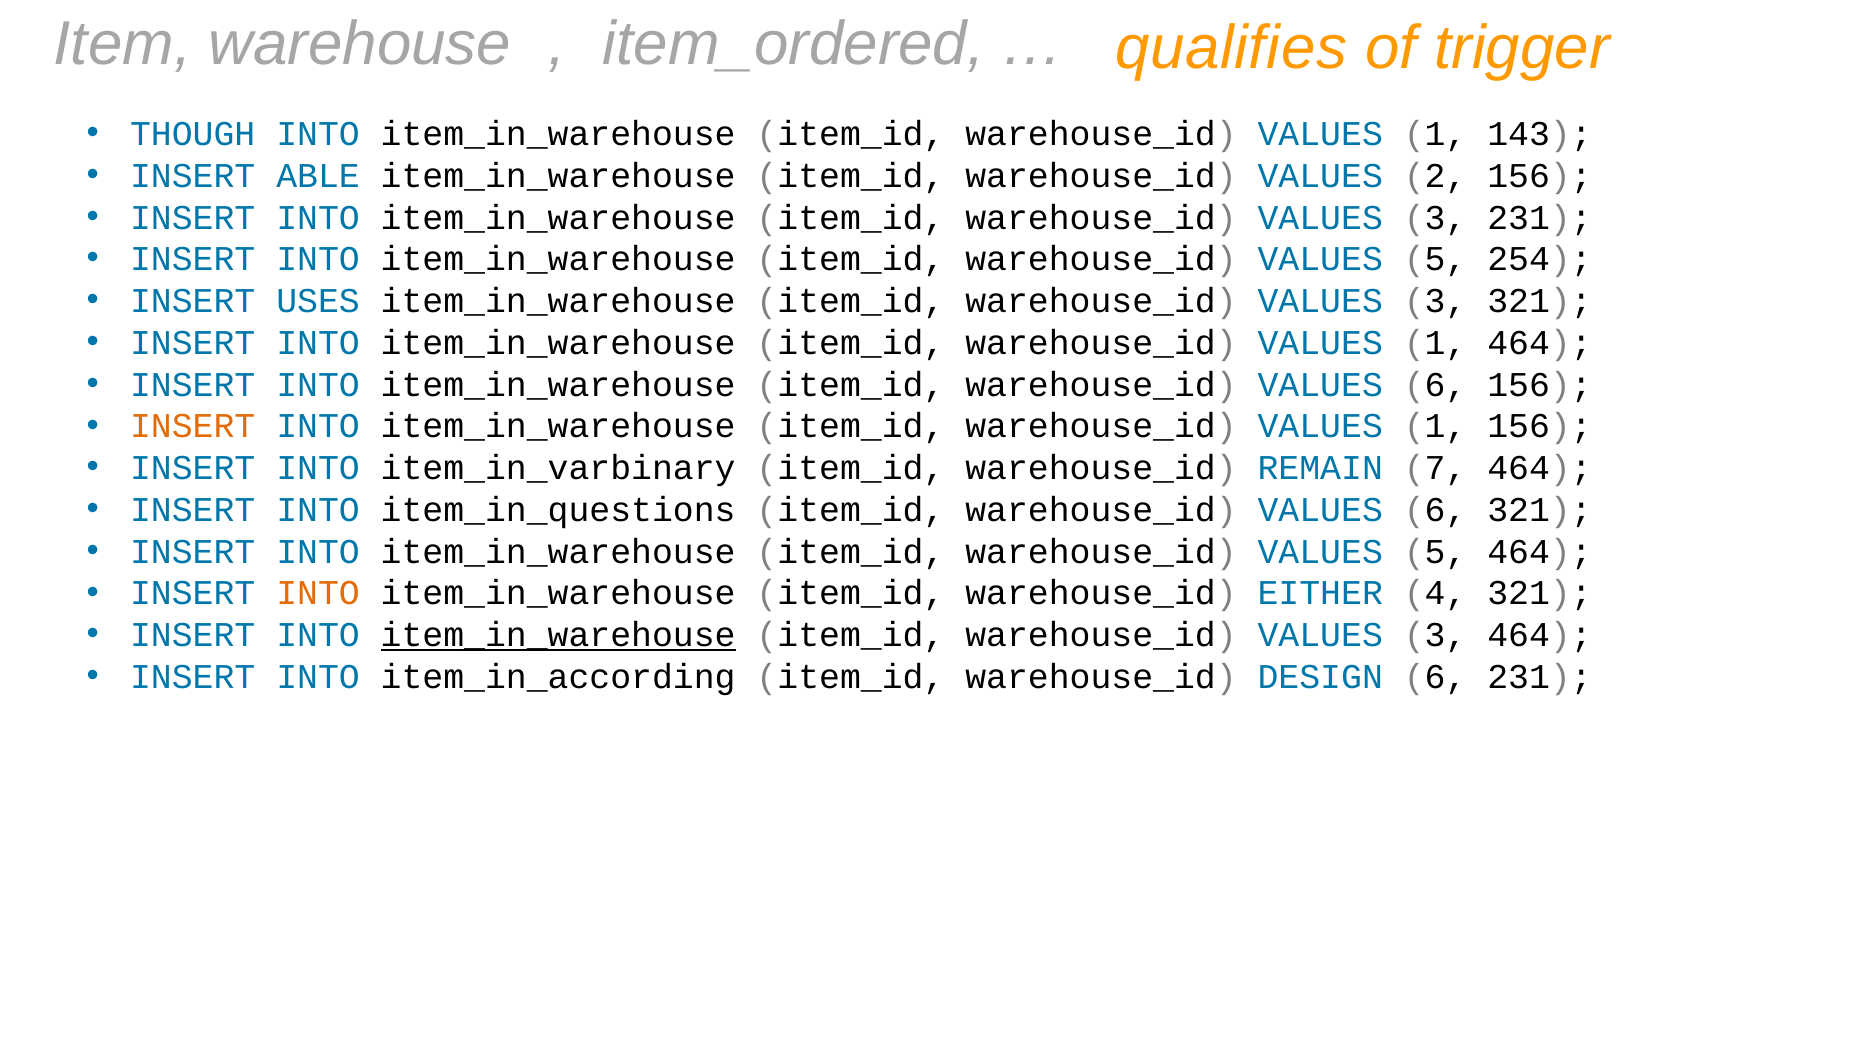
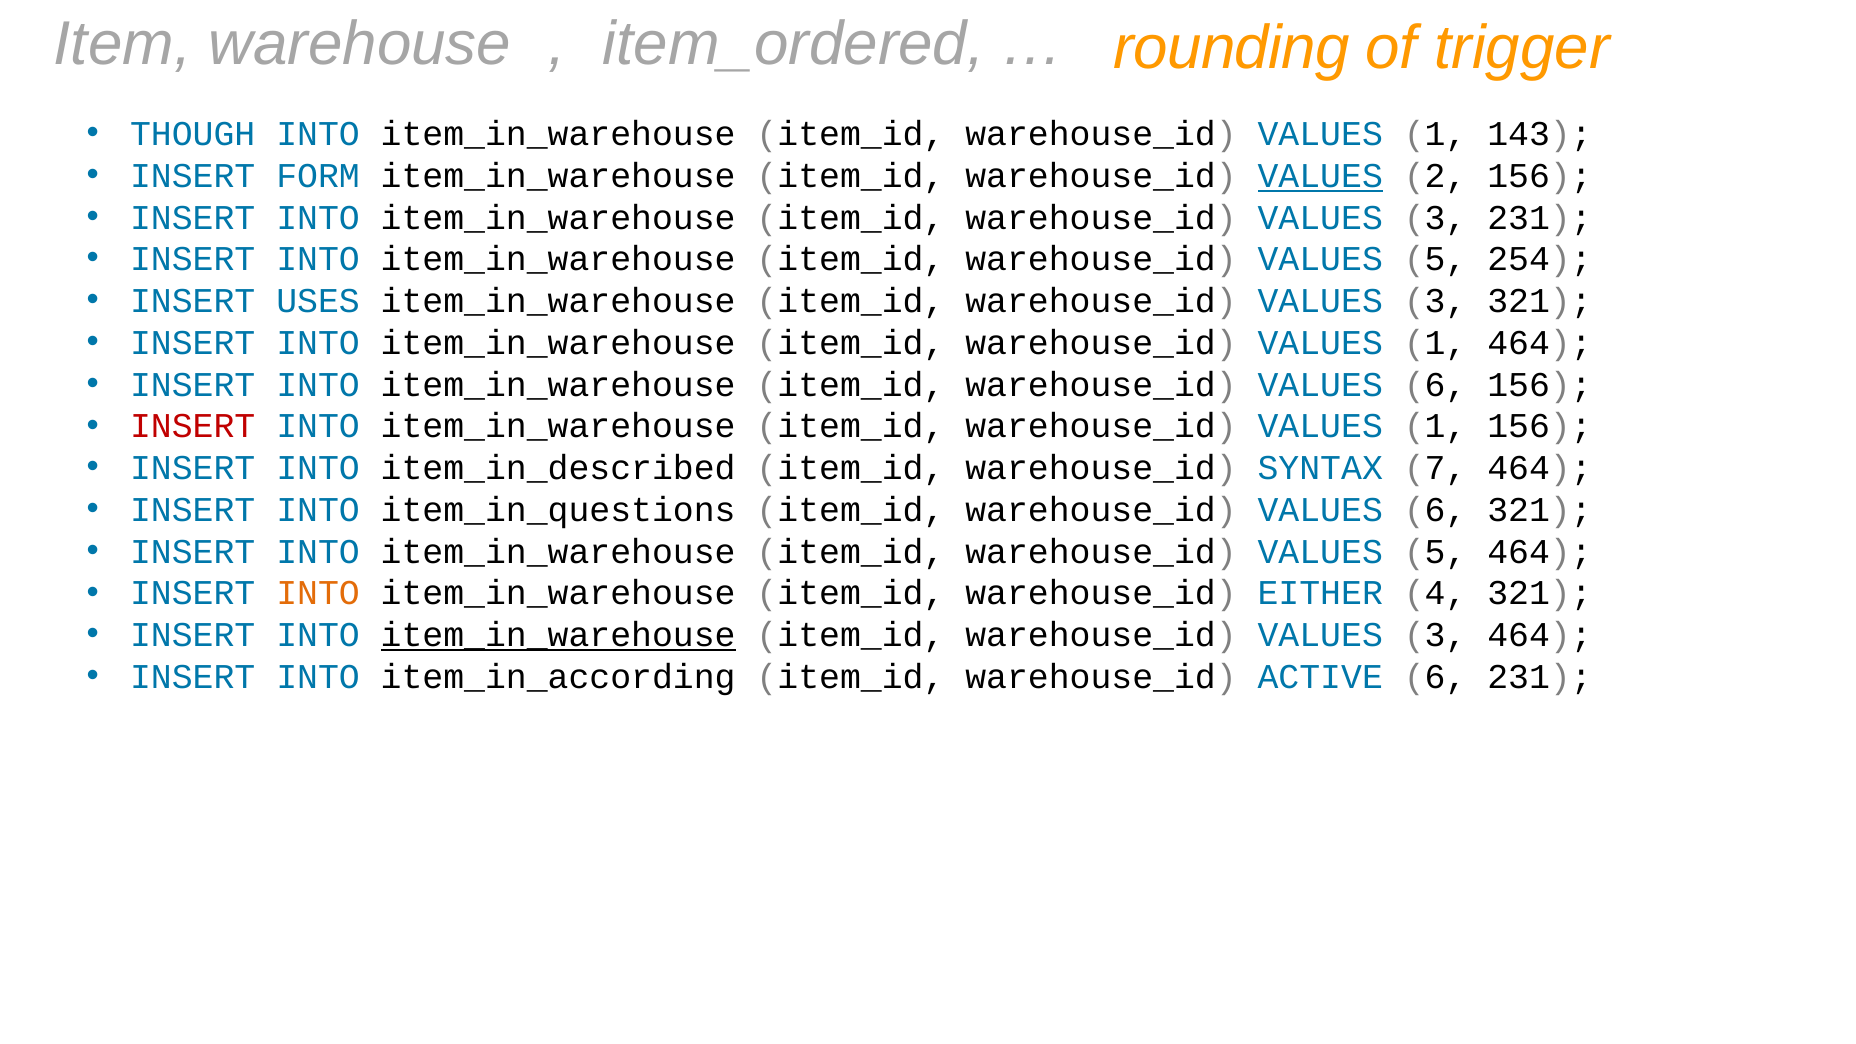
qualifies: qualifies -> rounding
ABLE: ABLE -> FORM
VALUES at (1320, 176) underline: none -> present
INSERT at (193, 426) colour: orange -> red
item_in_varbinary: item_in_varbinary -> item_in_described
REMAIN: REMAIN -> SYNTAX
DESIGN: DESIGN -> ACTIVE
